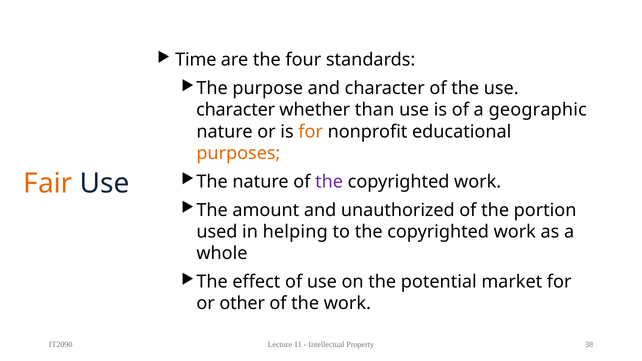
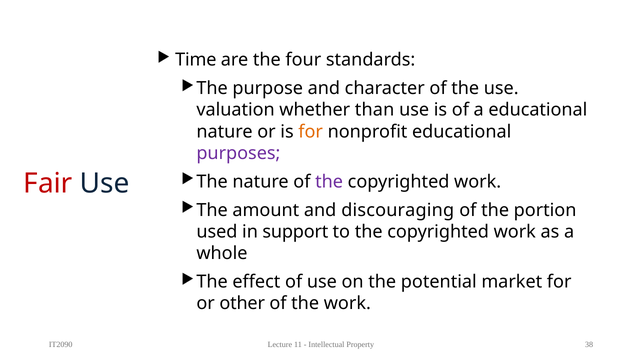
character at (236, 110): character -> valuation
a geographic: geographic -> educational
purposes colour: orange -> purple
Fair colour: orange -> red
unauthorized: unauthorized -> discouraging
helping: helping -> support
